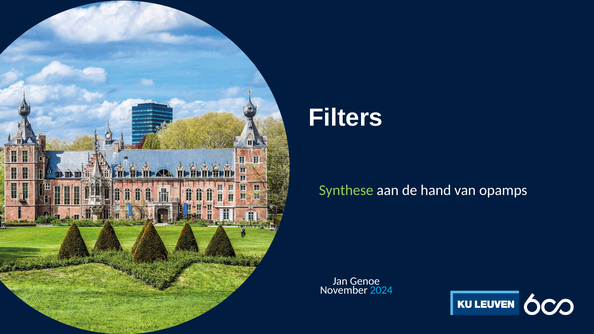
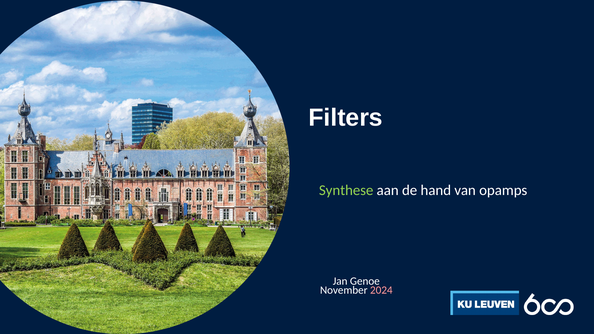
2024 colour: light blue -> pink
